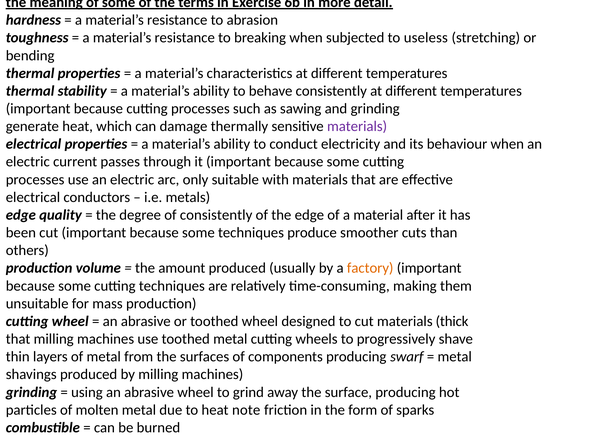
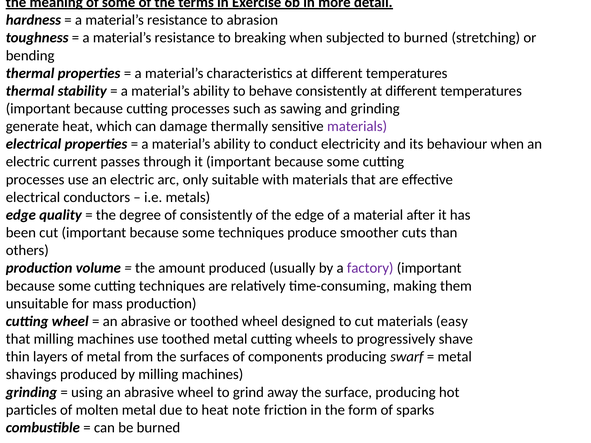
to useless: useless -> burned
factory colour: orange -> purple
thick: thick -> easy
